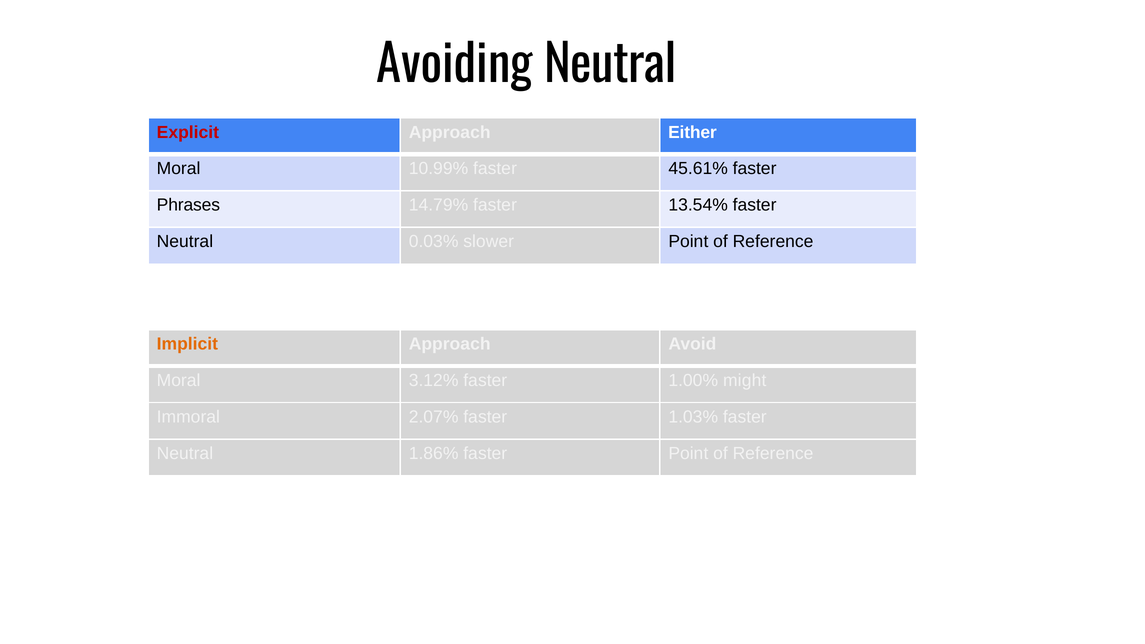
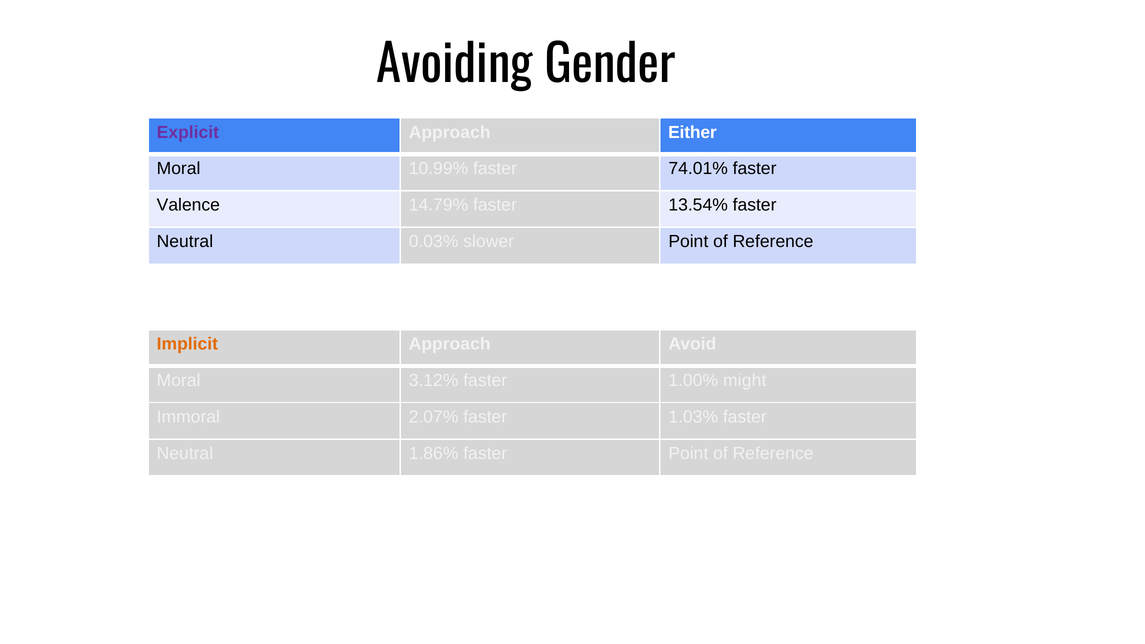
Avoiding Neutral: Neutral -> Gender
Explicit colour: red -> purple
45.61%: 45.61% -> 74.01%
Phrases: Phrases -> Valence
